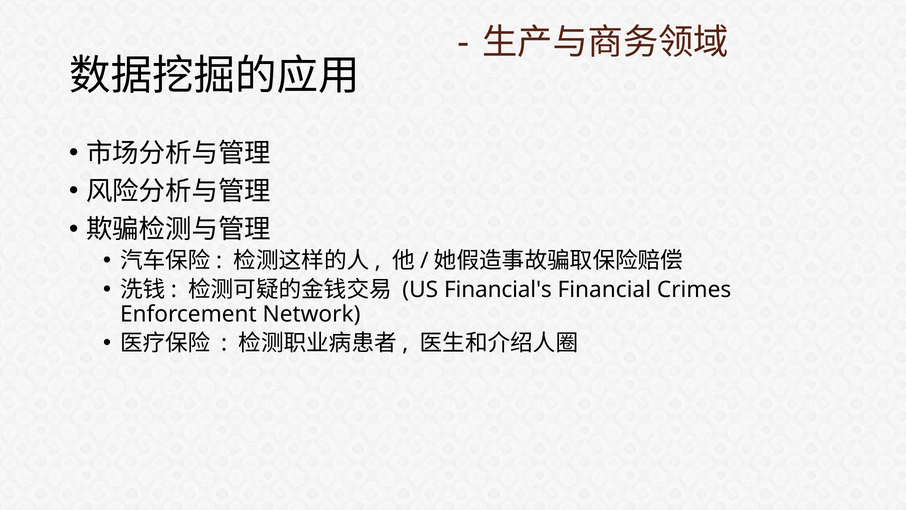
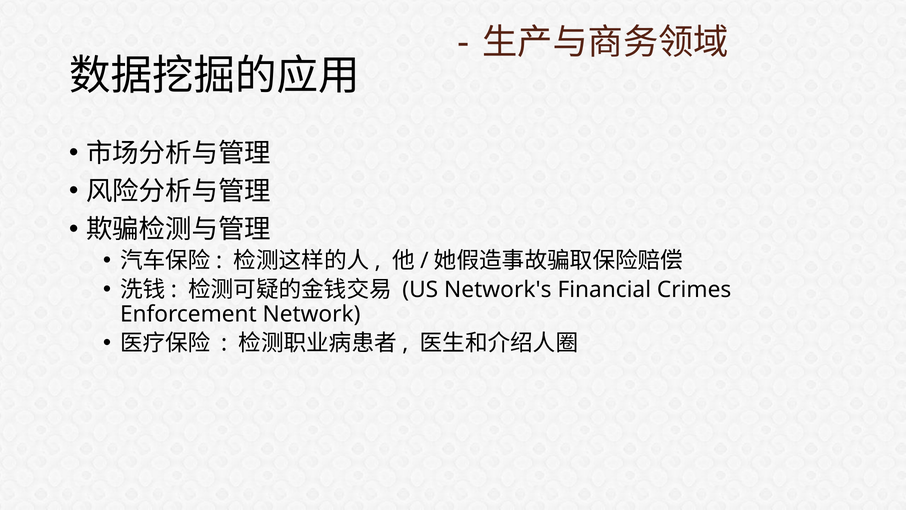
Financial's: Financial's -> Network's
